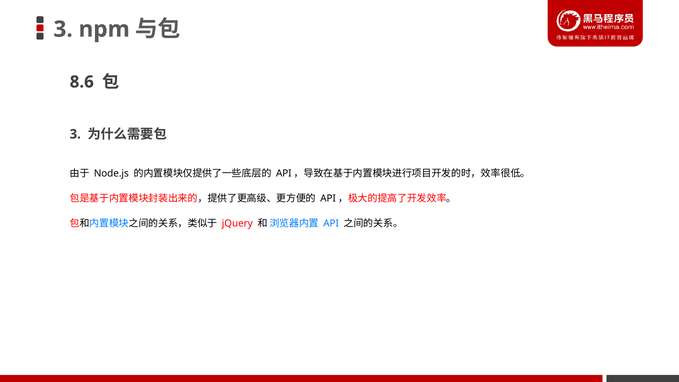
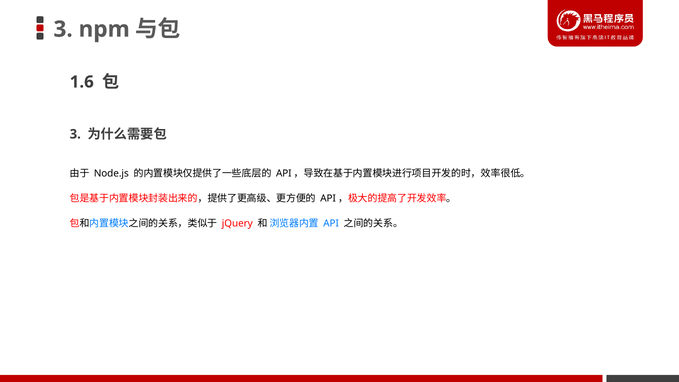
8.6: 8.6 -> 1.6
